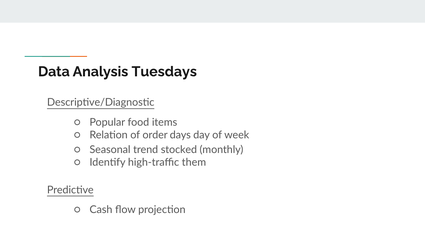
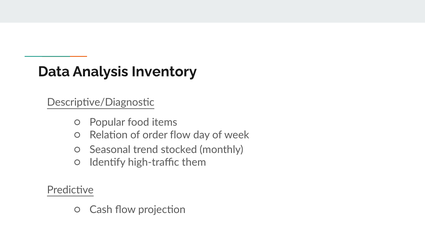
Tuesdays: Tuesdays -> Inventory
order days: days -> flow
